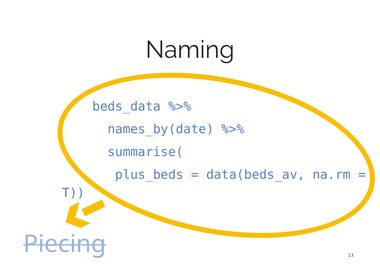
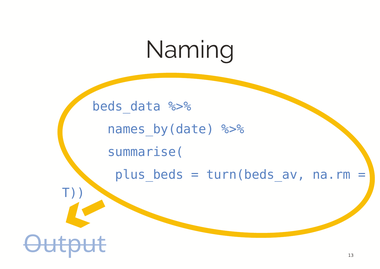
data(beds_av: data(beds_av -> turn(beds_av
Piecing: Piecing -> Output
